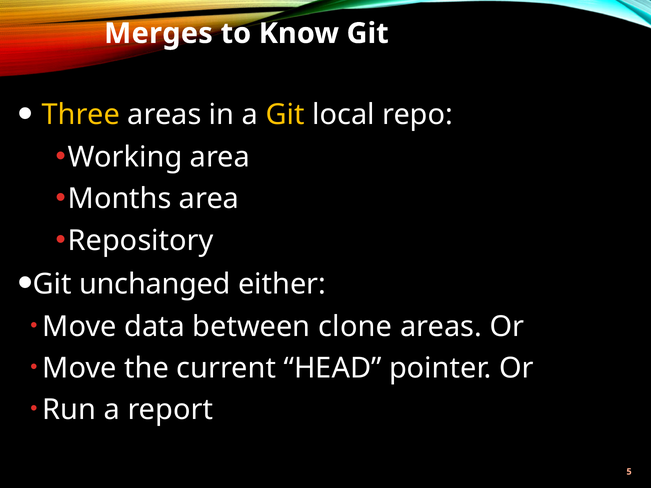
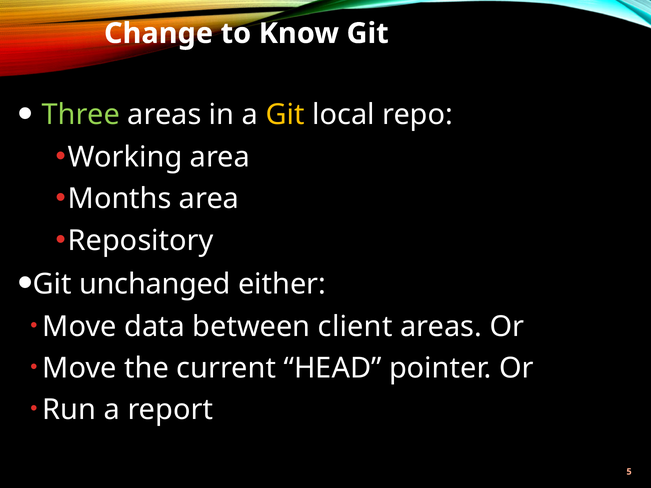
Merges: Merges -> Change
Three colour: yellow -> light green
clone: clone -> client
